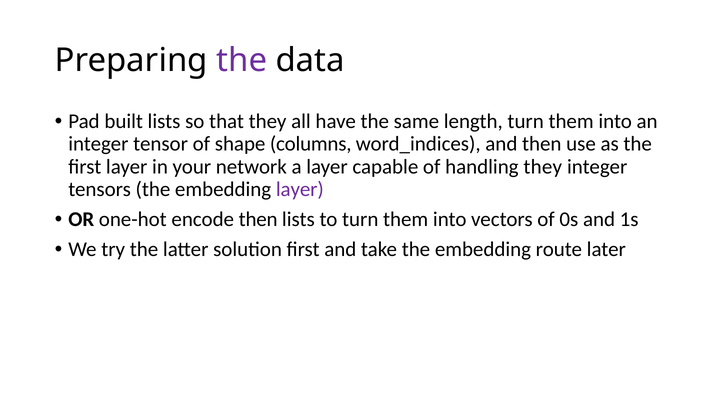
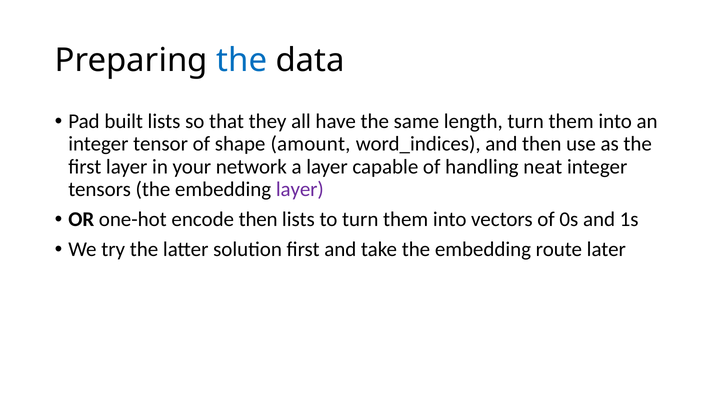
the at (242, 60) colour: purple -> blue
columns: columns -> amount
handling they: they -> neat
